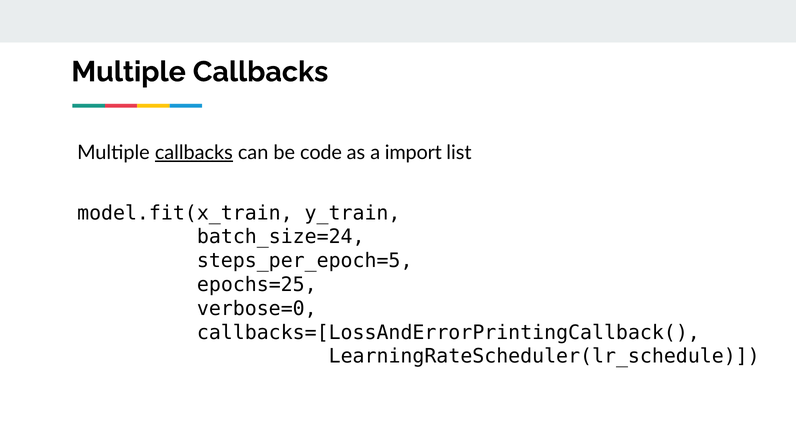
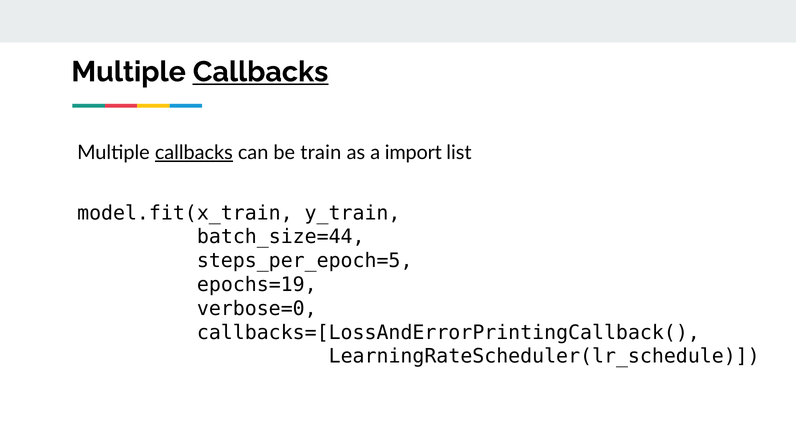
Callbacks at (261, 72) underline: none -> present
code: code -> train
batch_size=24: batch_size=24 -> batch_size=44
epochs=25: epochs=25 -> epochs=19
